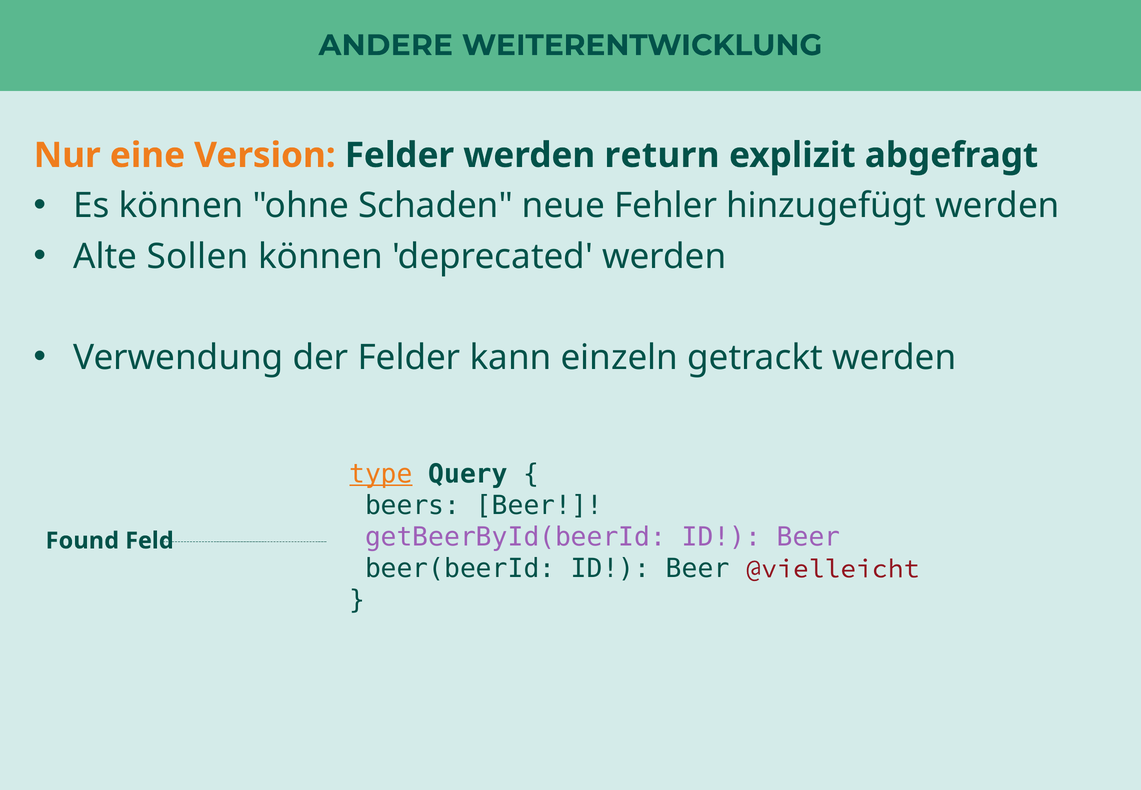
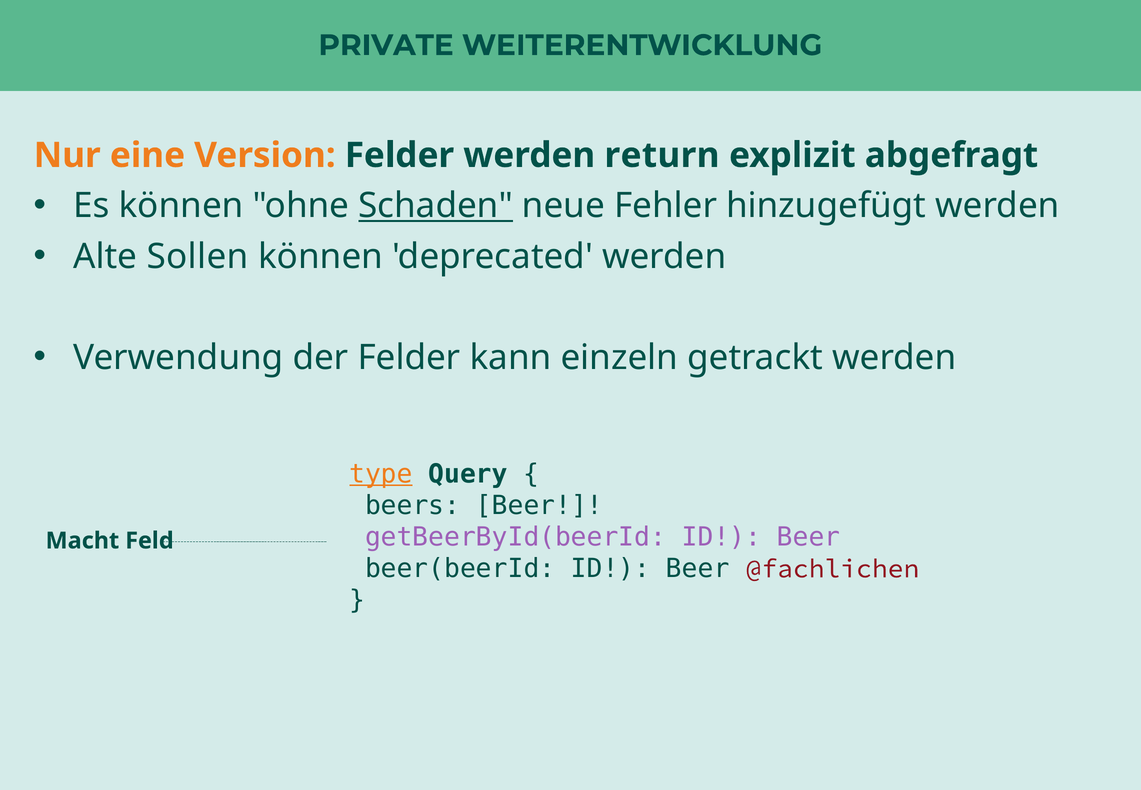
ANDERE: ANDERE -> PRIVATE
Schaden underline: none -> present
Found: Found -> Macht
@vielleicht: @vielleicht -> @fachlichen
